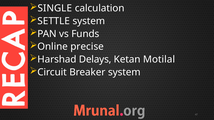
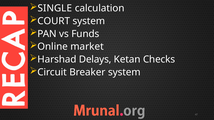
SETTLE: SETTLE -> COURT
precise: precise -> market
Motilal: Motilal -> Checks
